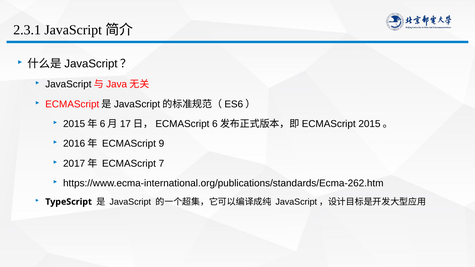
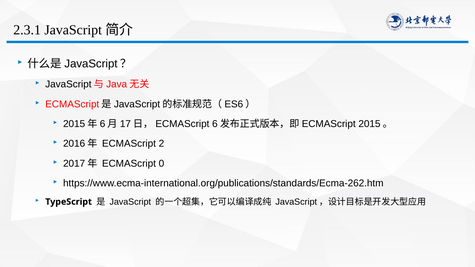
9: 9 -> 2
7: 7 -> 0
